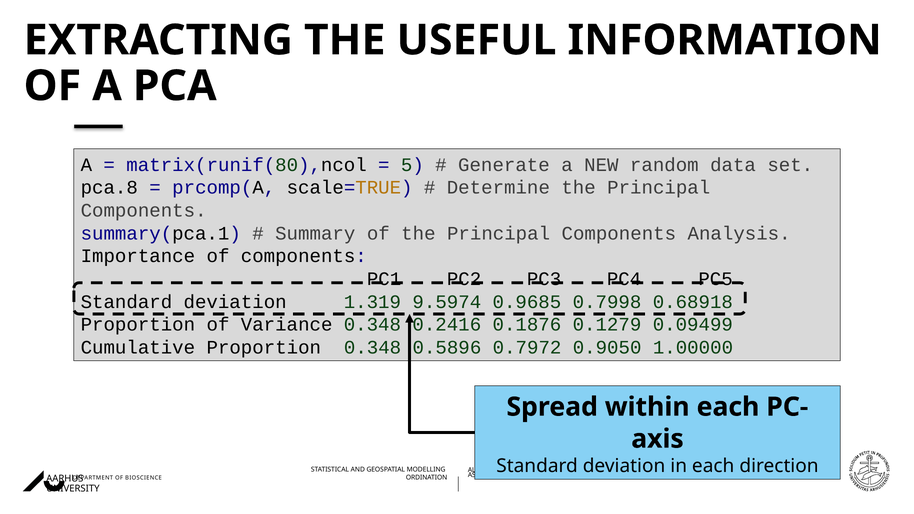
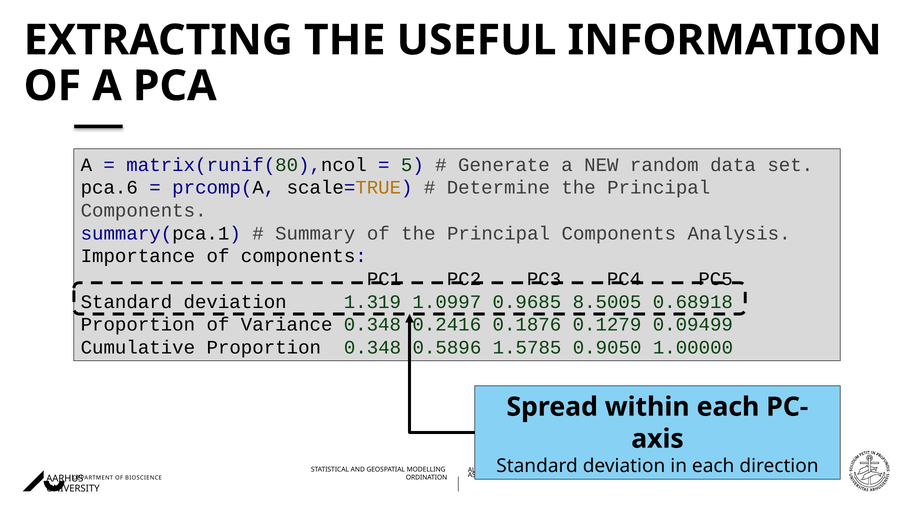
pca.8: pca.8 -> pca.6
9.5974: 9.5974 -> 1.0997
0.7998: 0.7998 -> 8.5005
0.7972: 0.7972 -> 1.5785
